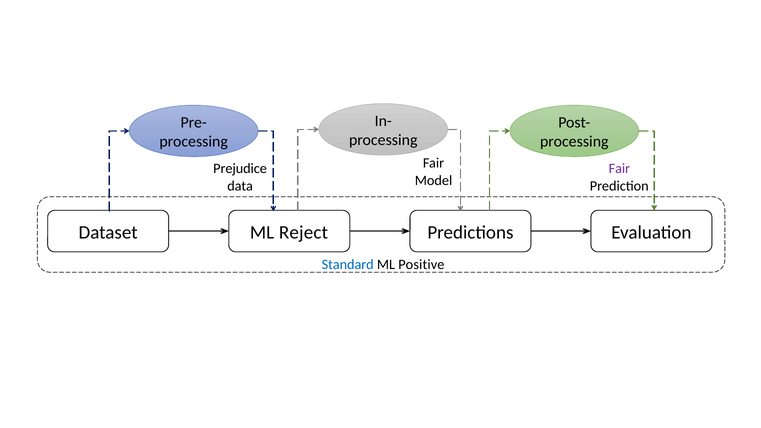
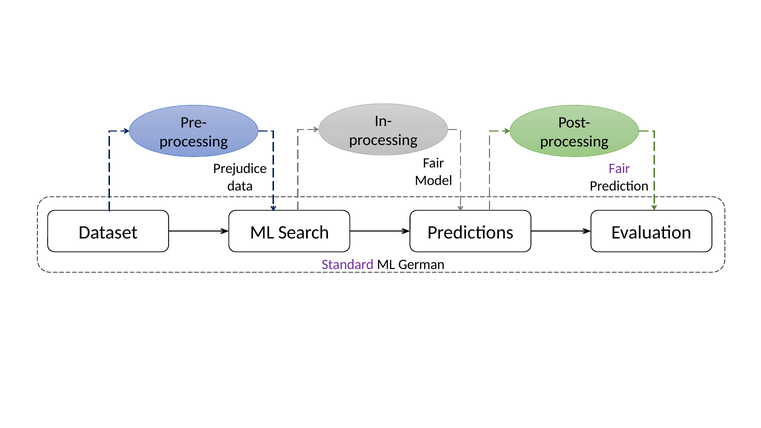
Reject: Reject -> Search
Standard colour: blue -> purple
Positive: Positive -> German
